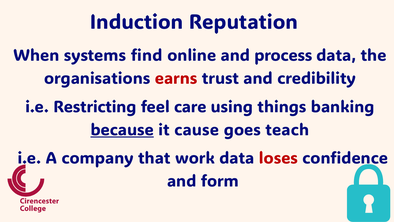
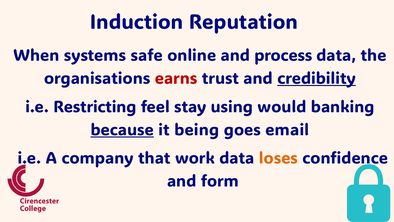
find: find -> safe
credibility underline: none -> present
care: care -> stay
things: things -> would
cause: cause -> being
teach: teach -> email
loses colour: red -> orange
